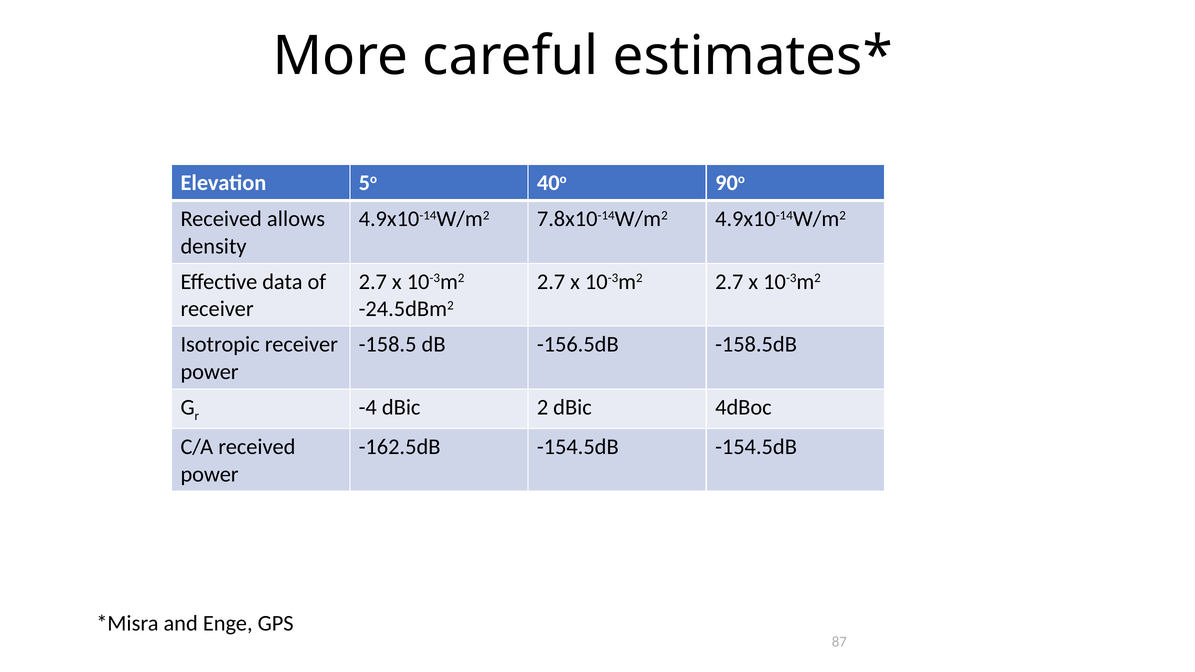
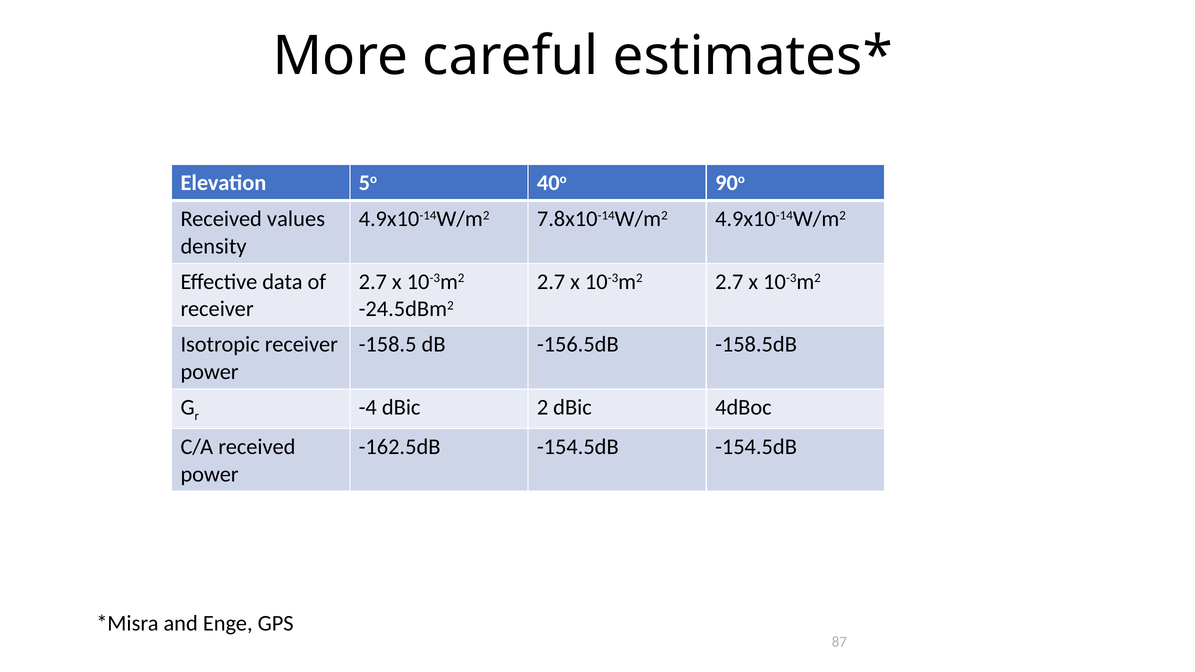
allows: allows -> values
